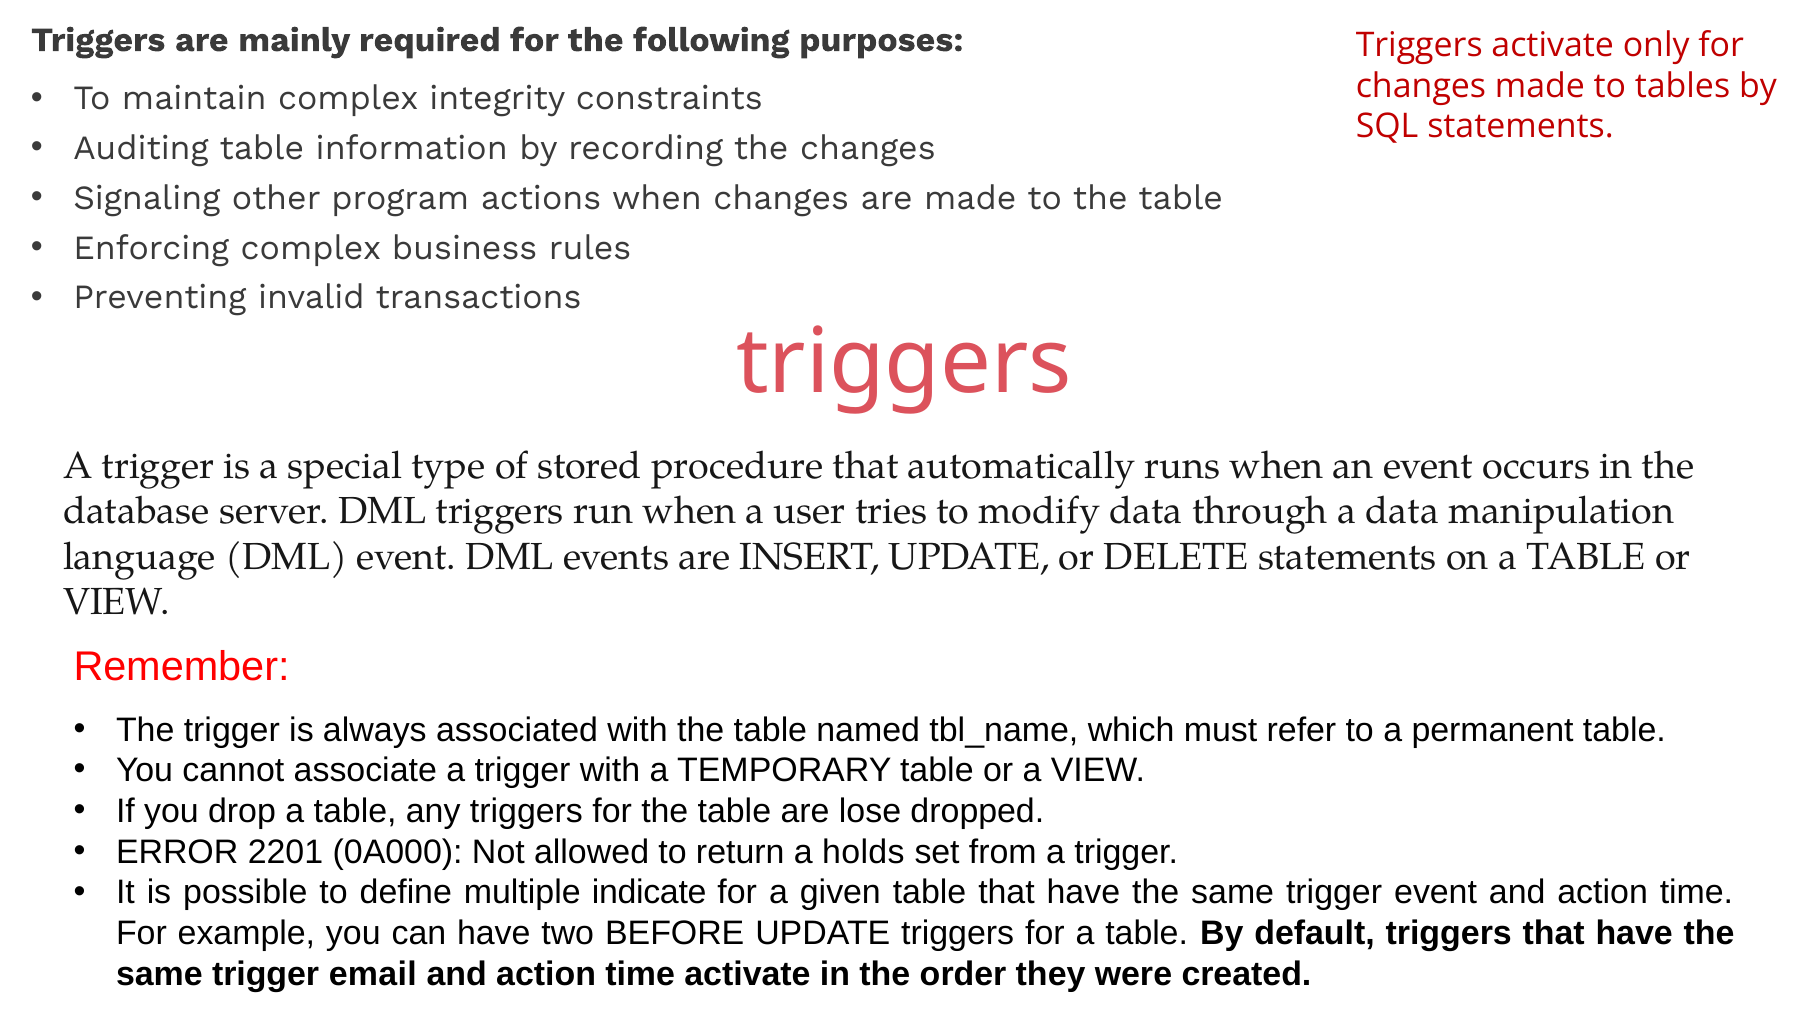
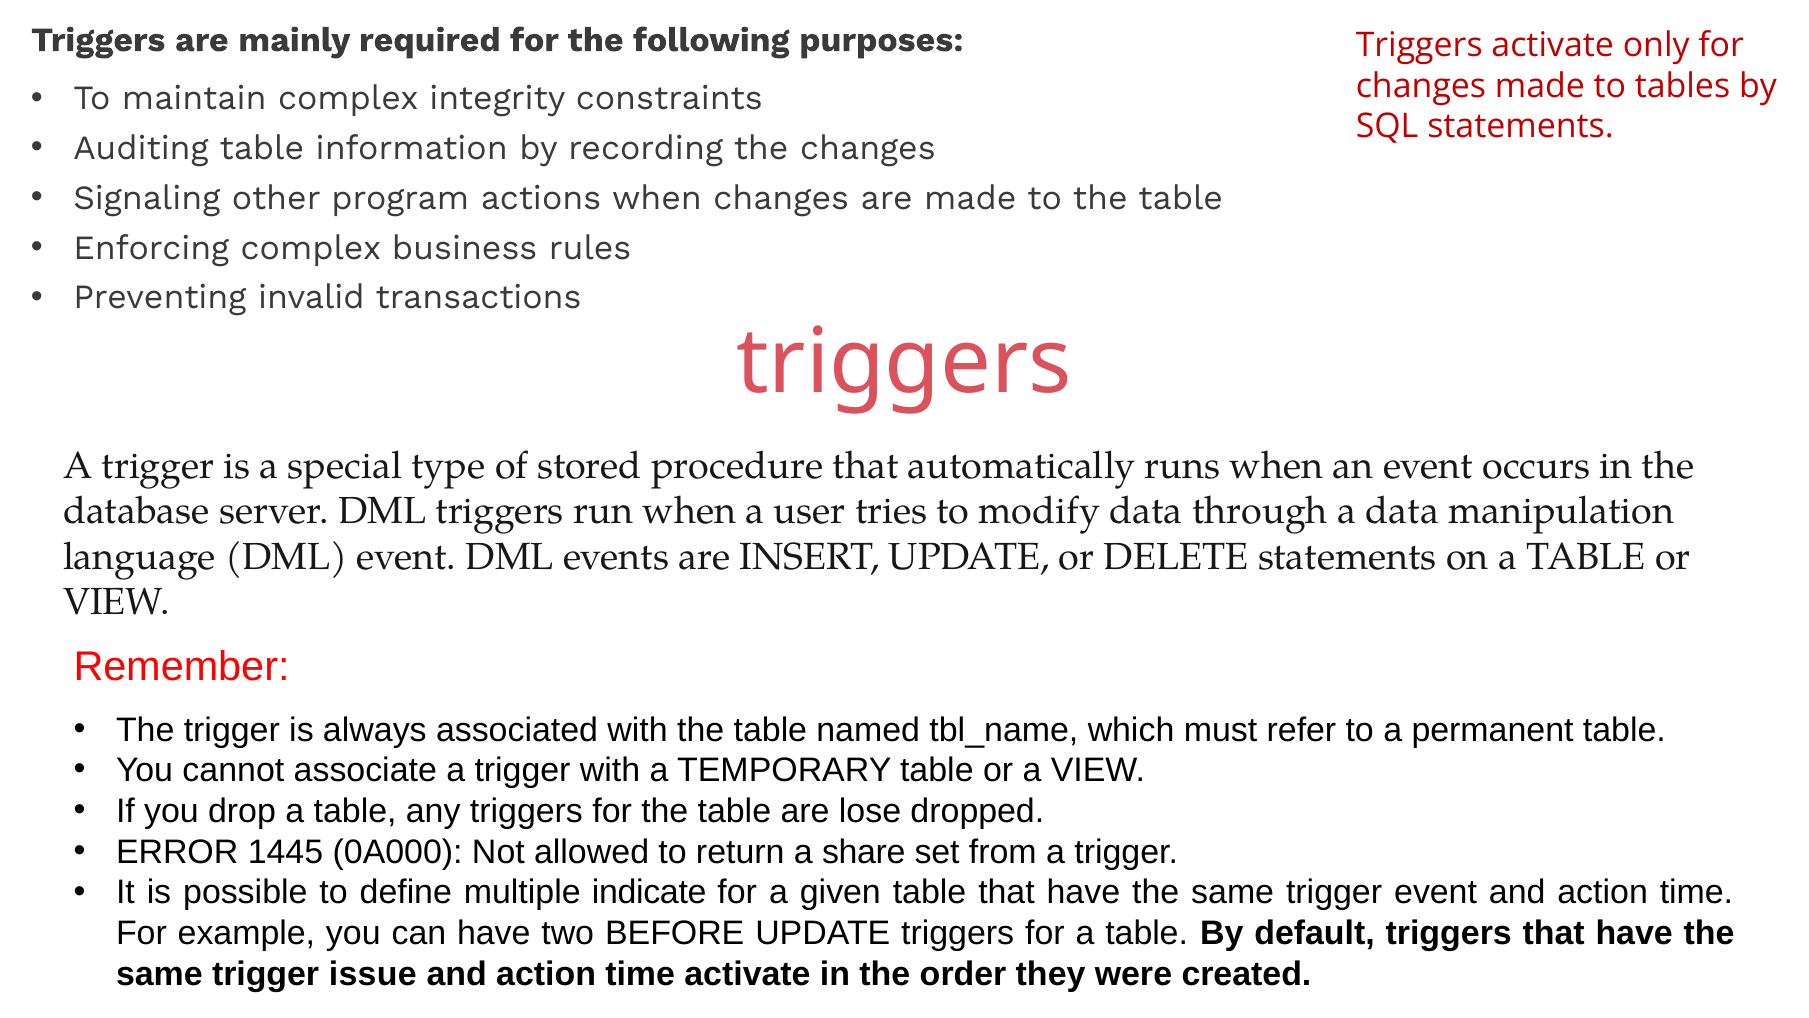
2201: 2201 -> 1445
holds: holds -> share
email: email -> issue
